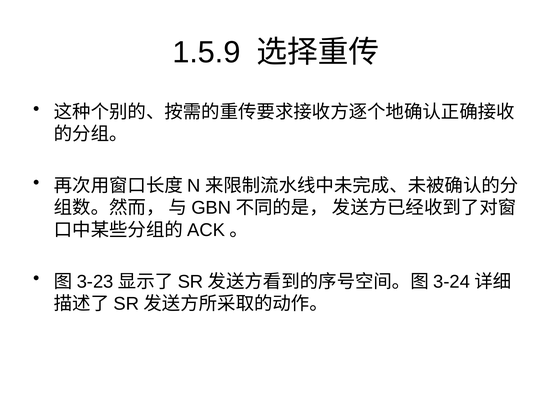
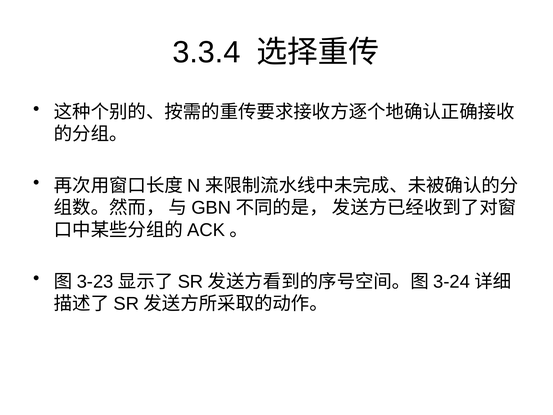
1.5.9: 1.5.9 -> 3.3.4
